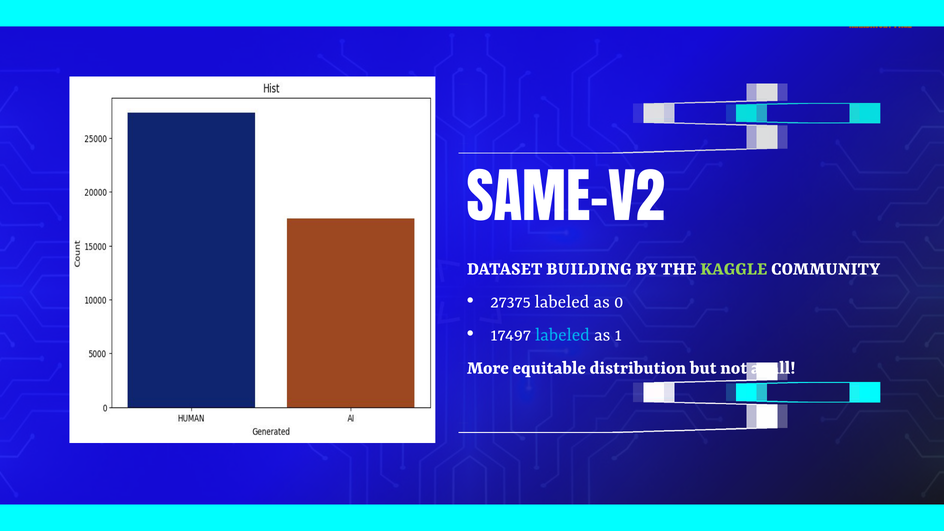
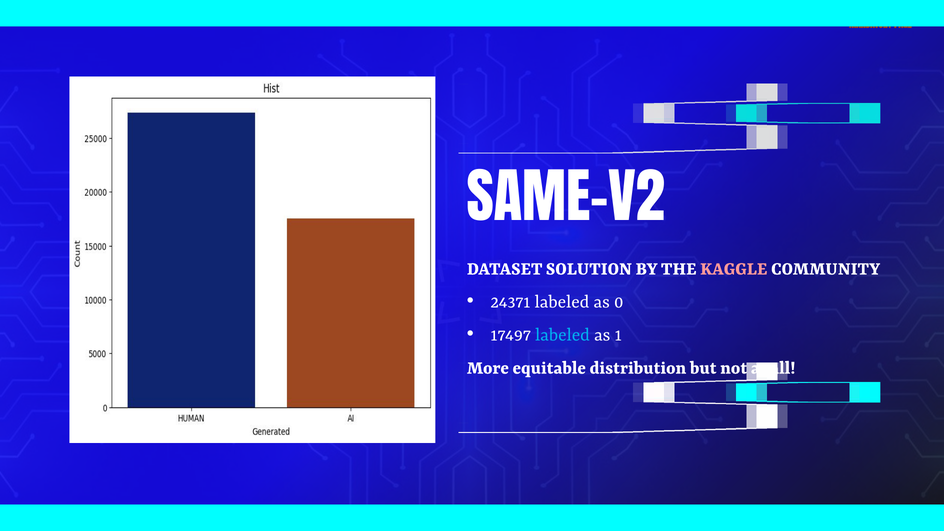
BUILDING: BUILDING -> SOLUTION
KAGGLE colour: light green -> pink
27375: 27375 -> 24371
